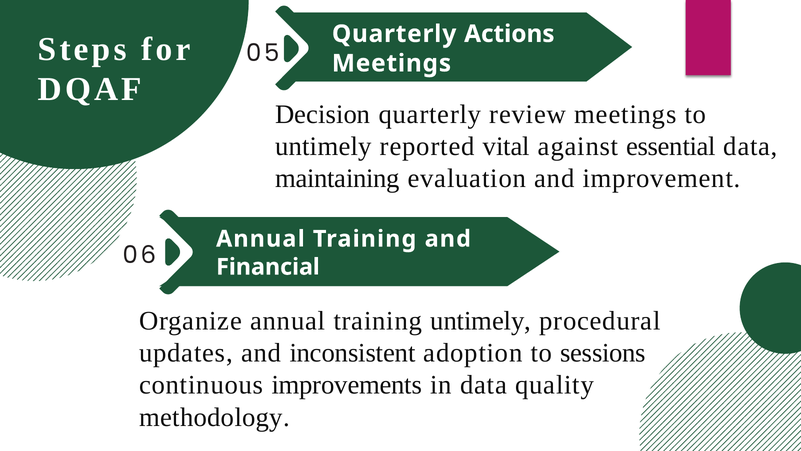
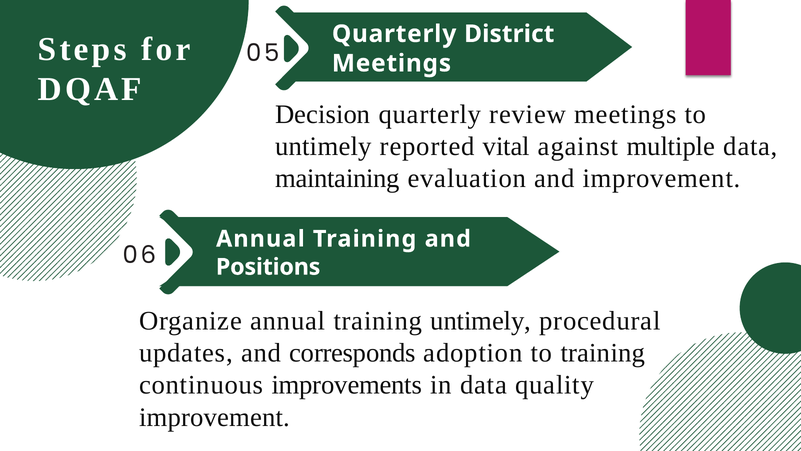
Actions: Actions -> District
essential: essential -> multiple
Financial: Financial -> Positions
inconsistent: inconsistent -> corresponds
to sessions: sessions -> training
methodology at (215, 417): methodology -> improvement
